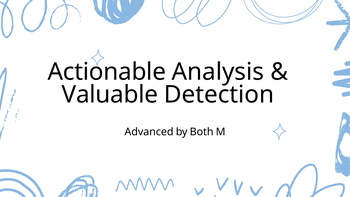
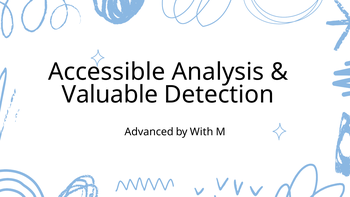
Actionable: Actionable -> Accessible
Both: Both -> With
